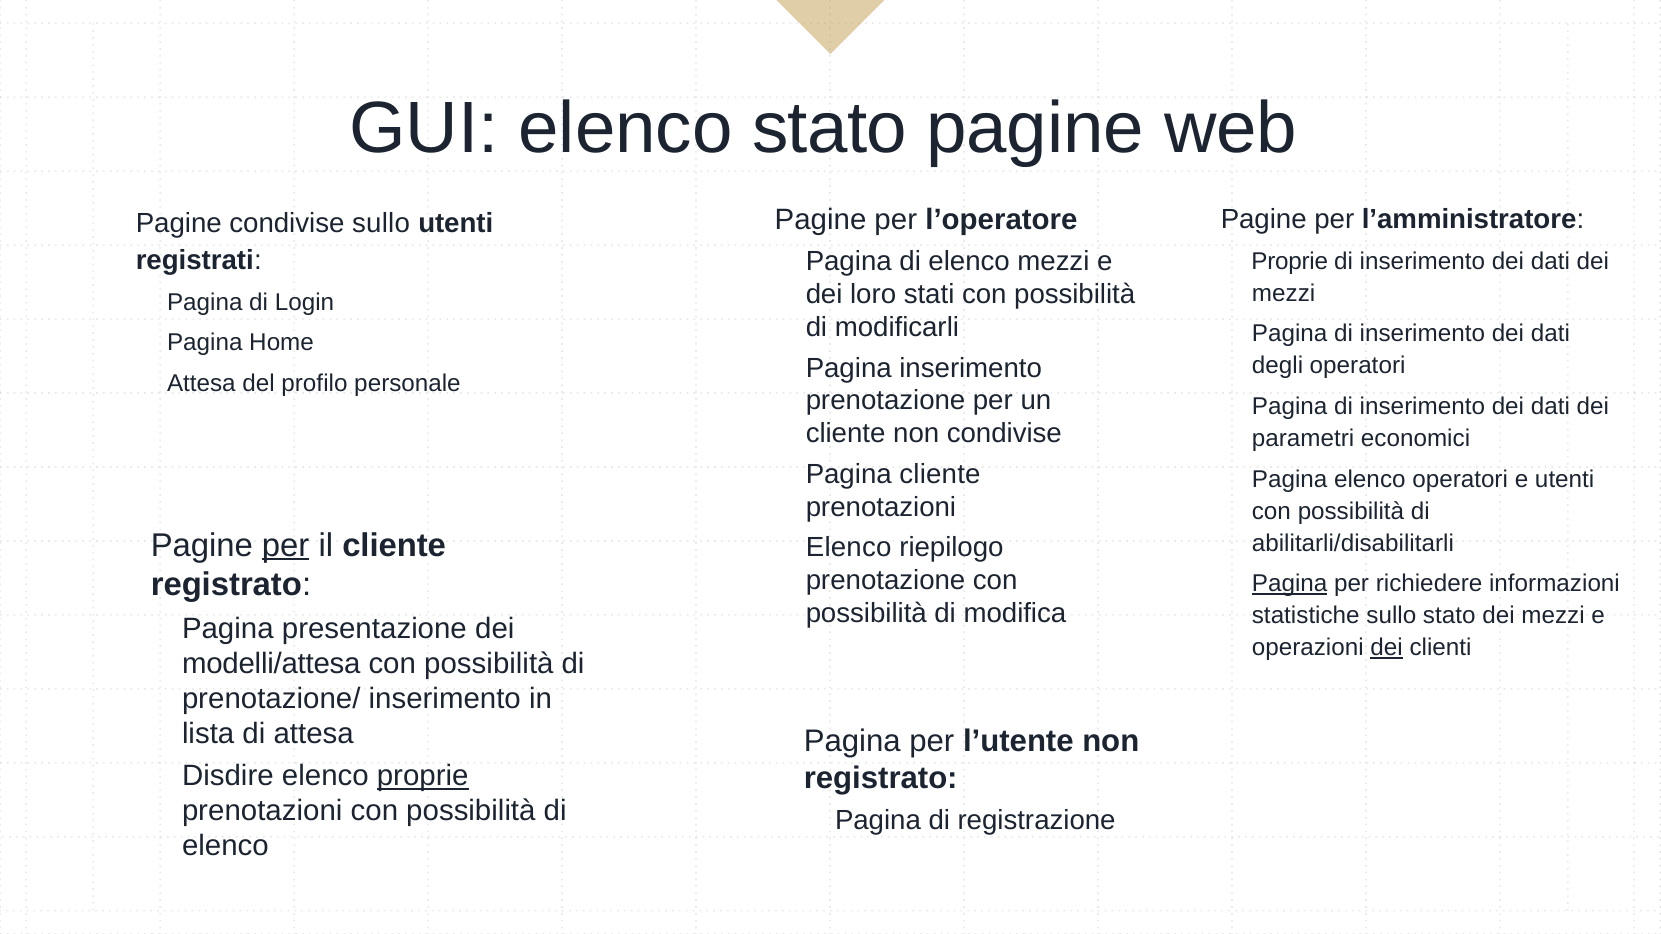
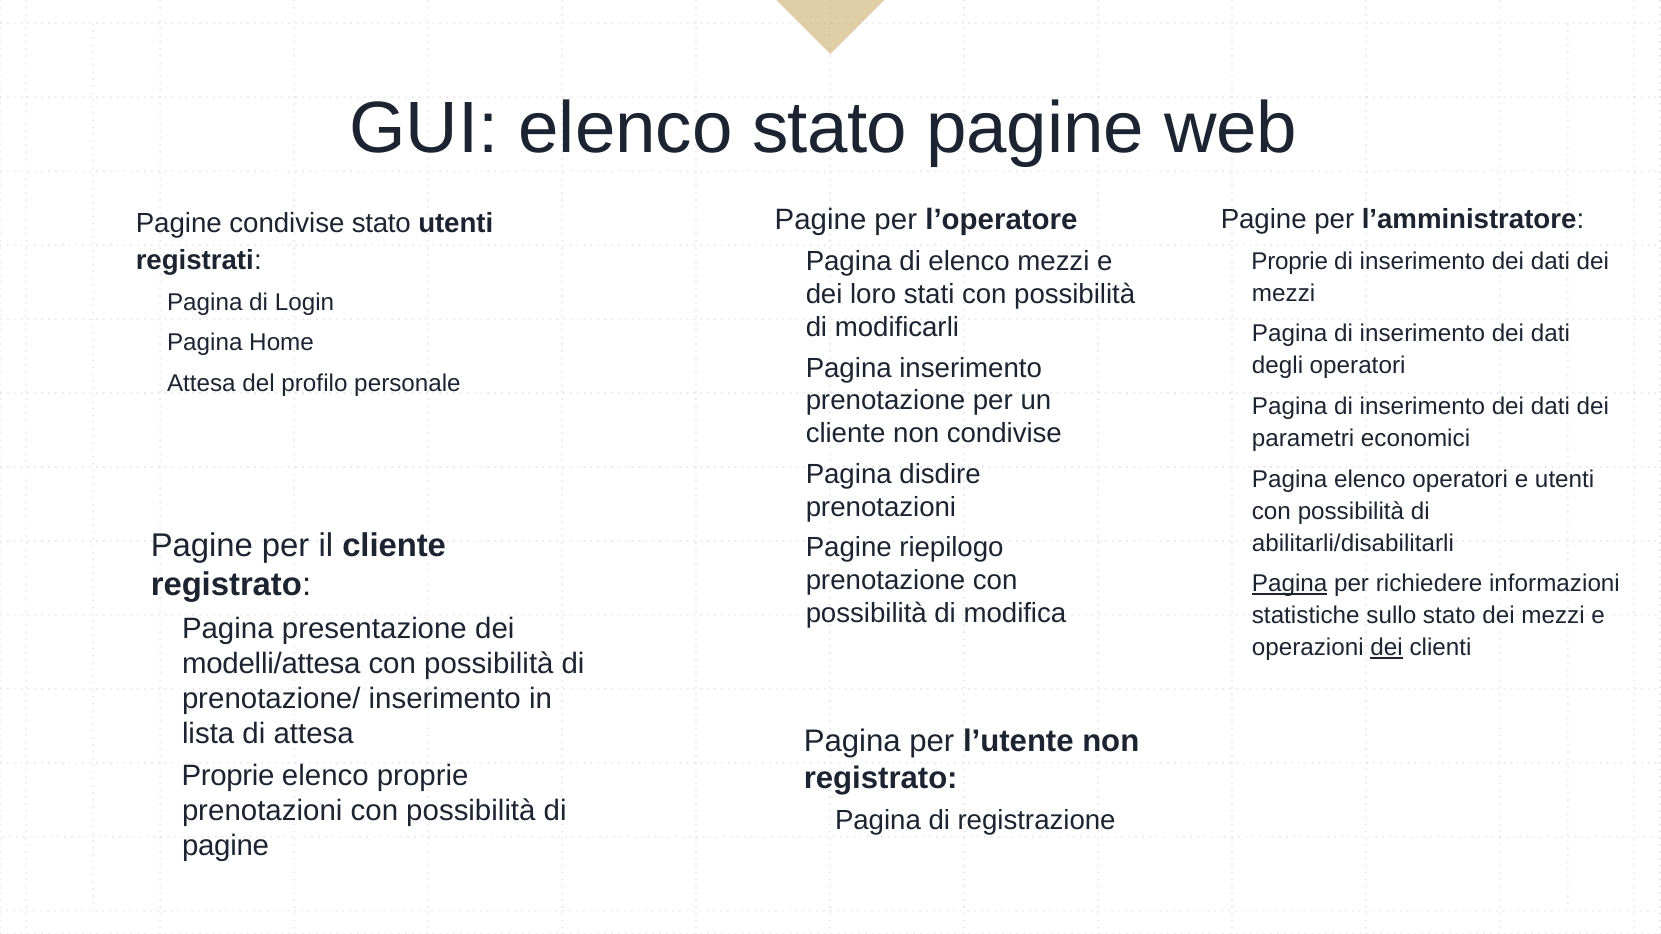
condivise sullo: sullo -> stato
Pagina cliente: cliente -> disdire
per at (286, 546) underline: present -> none
Elenco at (849, 548): Elenco -> Pagine
Disdire at (228, 776): Disdire -> Proprie
proprie at (423, 776) underline: present -> none
elenco at (225, 846): elenco -> pagine
